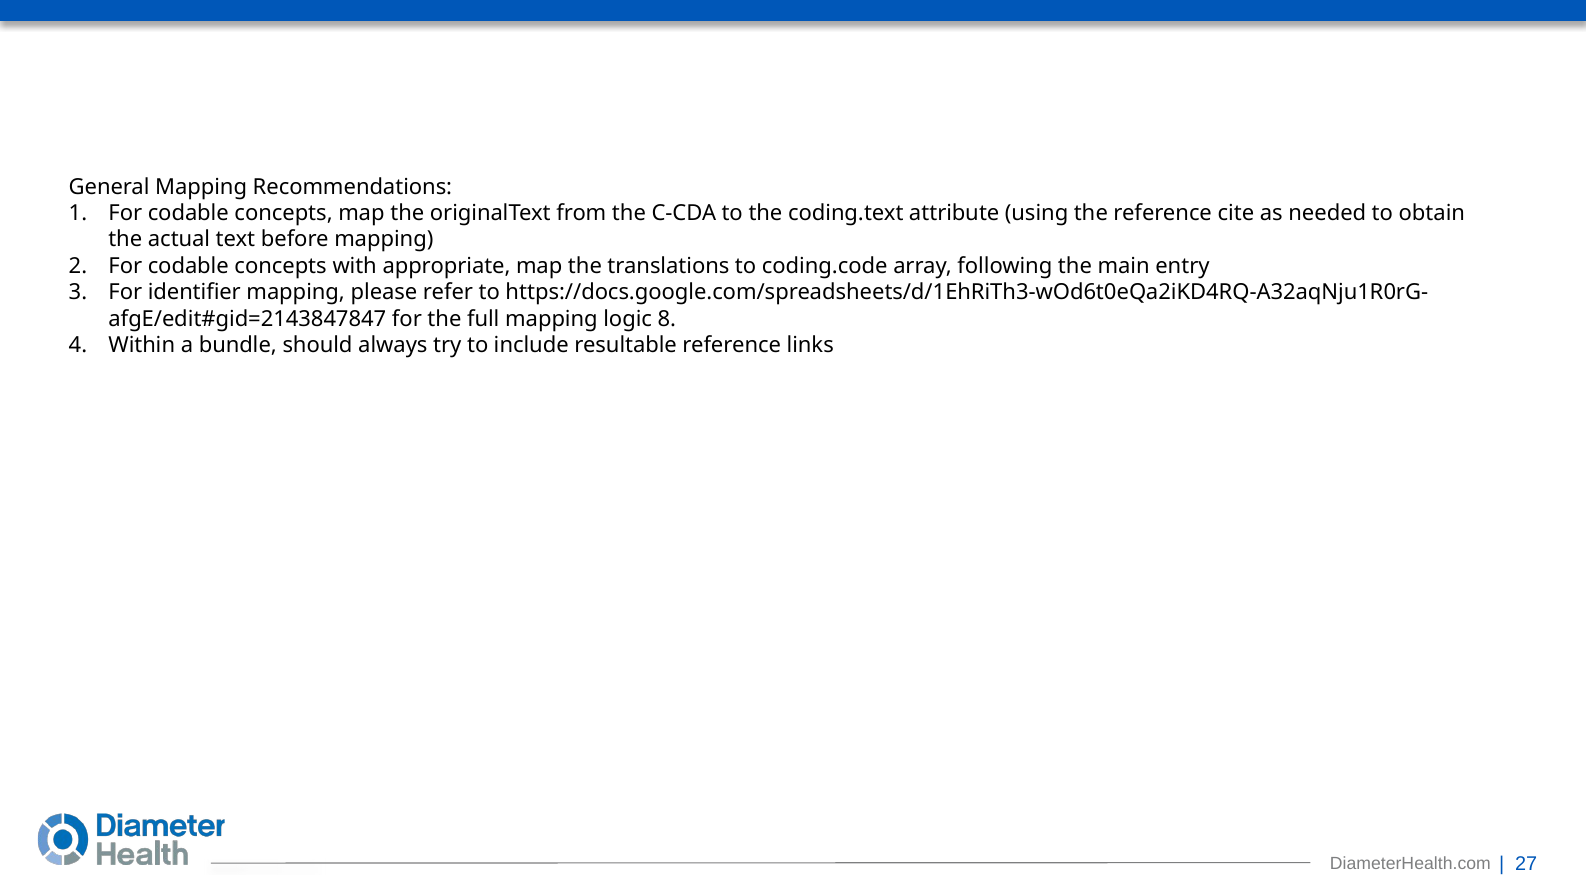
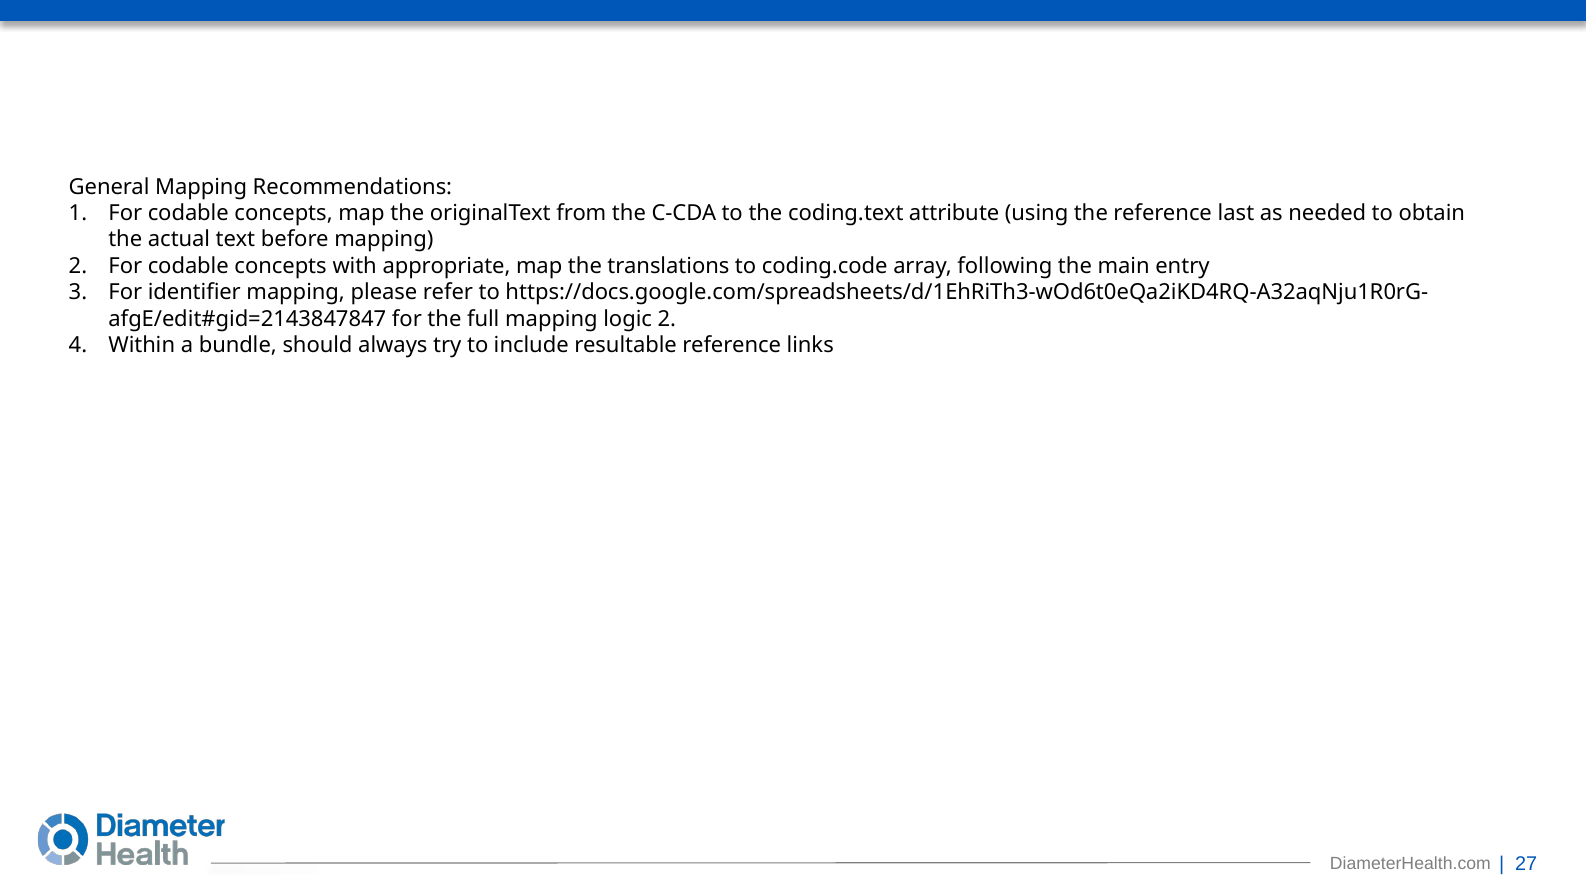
cite: cite -> last
logic 8: 8 -> 2
